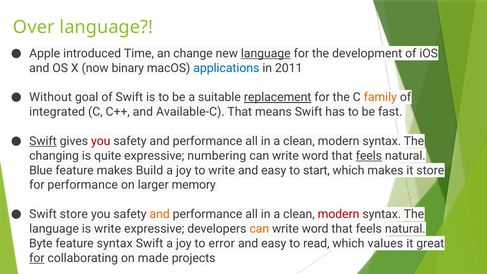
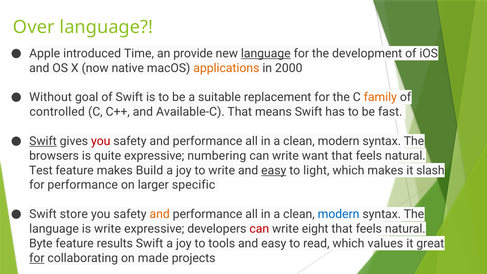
change: change -> provide
binary: binary -> native
applications colour: blue -> orange
2011: 2011 -> 2000
replacement underline: present -> none
integrated: integrated -> controlled
changing: changing -> browsers
word at (315, 156): word -> want
feels at (369, 156) underline: present -> none
Blue: Blue -> Test
easy at (274, 170) underline: none -> present
start: start -> light
it store: store -> slash
memory: memory -> specific
modern at (339, 214) colour: red -> blue
can at (259, 229) colour: orange -> red
word at (315, 229): word -> eight
feature syntax: syntax -> results
error: error -> tools
